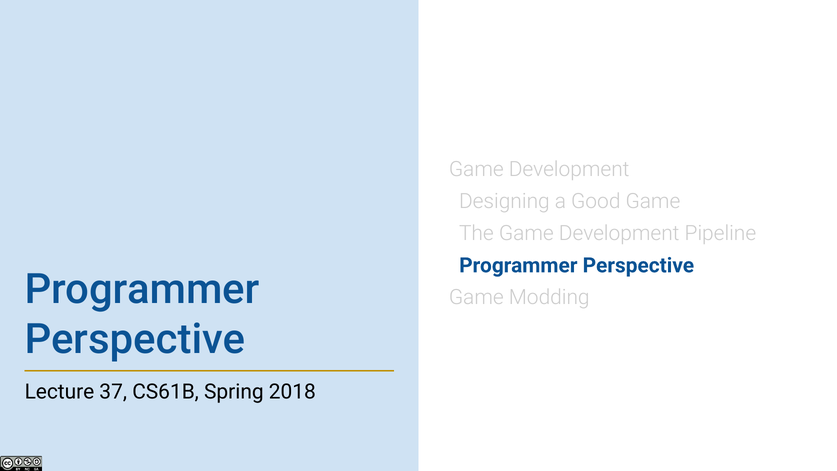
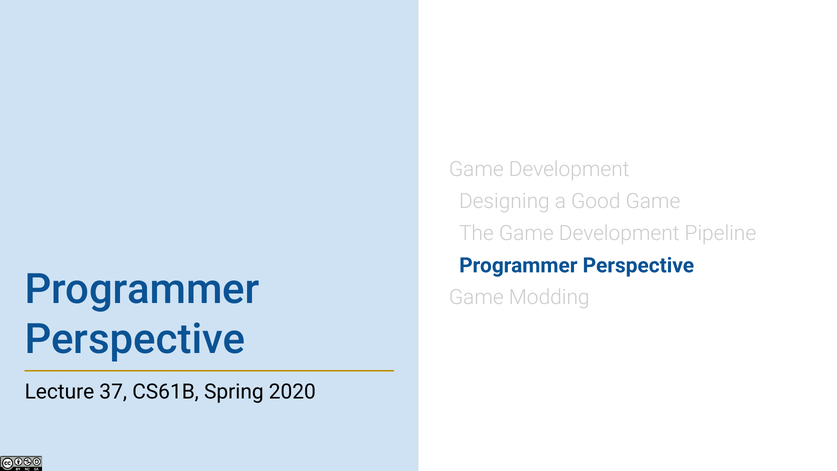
2018: 2018 -> 2020
